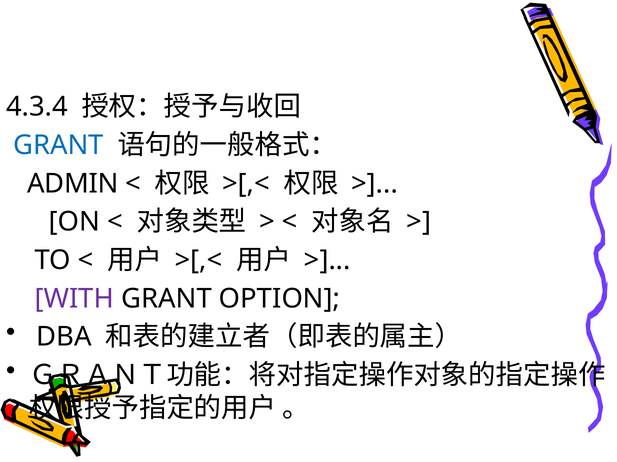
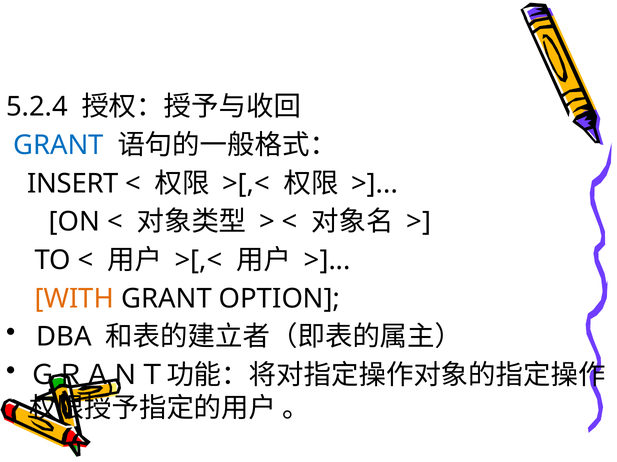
4.3.4: 4.3.4 -> 5.2.4
ADMIN: ADMIN -> INSERT
WITH colour: purple -> orange
